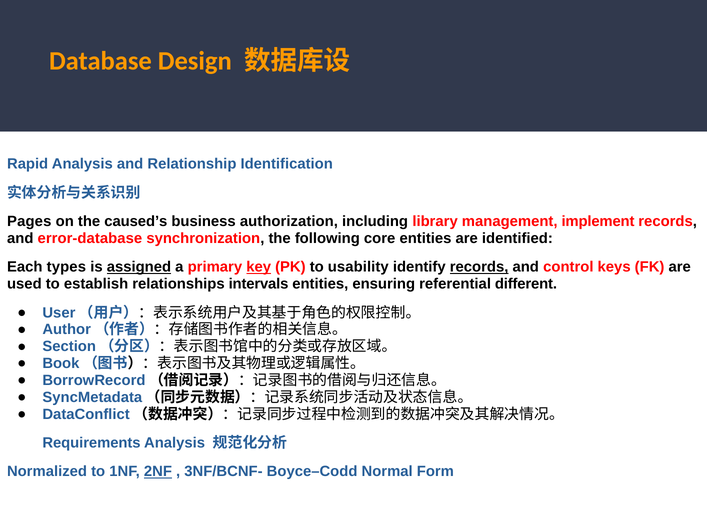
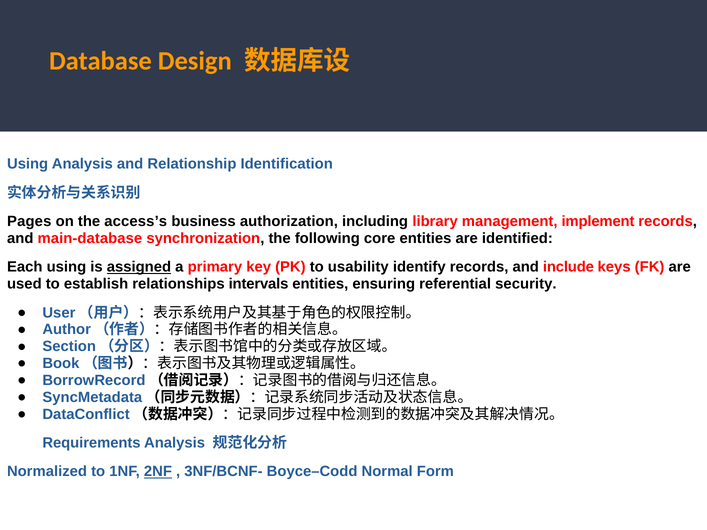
Rapid at (28, 164): Rapid -> Using
caused’s: caused’s -> access’s
error-database: error-database -> main-database
Each types: types -> using
key underline: present -> none
records at (479, 267) underline: present -> none
control: control -> include
different: different -> security
